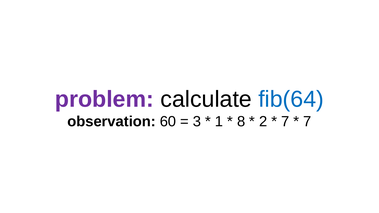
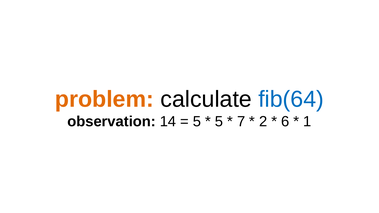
problem colour: purple -> orange
60: 60 -> 14
3 at (197, 122): 3 -> 5
1 at (219, 122): 1 -> 5
8: 8 -> 7
7 at (285, 122): 7 -> 6
7 at (307, 122): 7 -> 1
